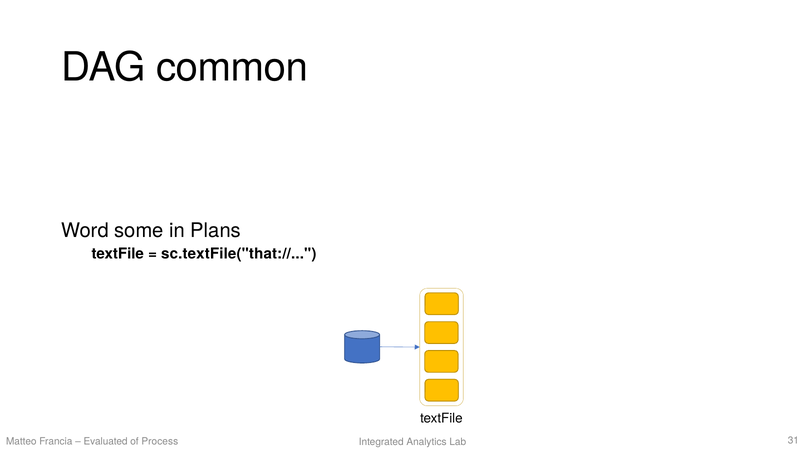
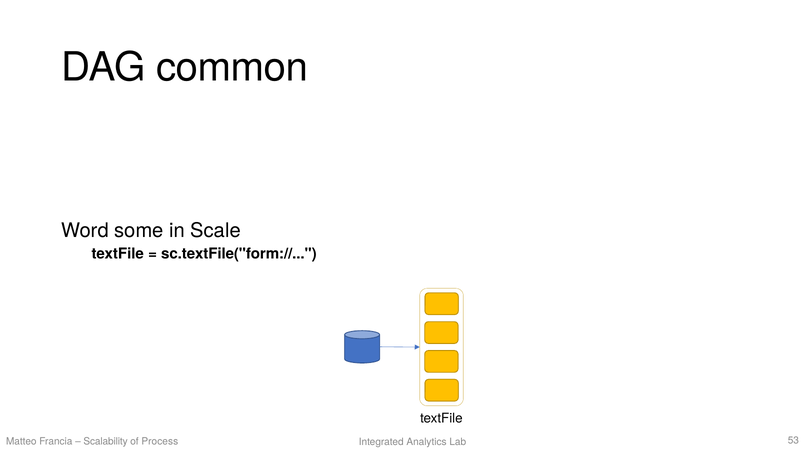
Plans: Plans -> Scale
sc.textFile("that://: sc.textFile("that:// -> sc.textFile("form://
Evaluated: Evaluated -> Scalability
31: 31 -> 53
